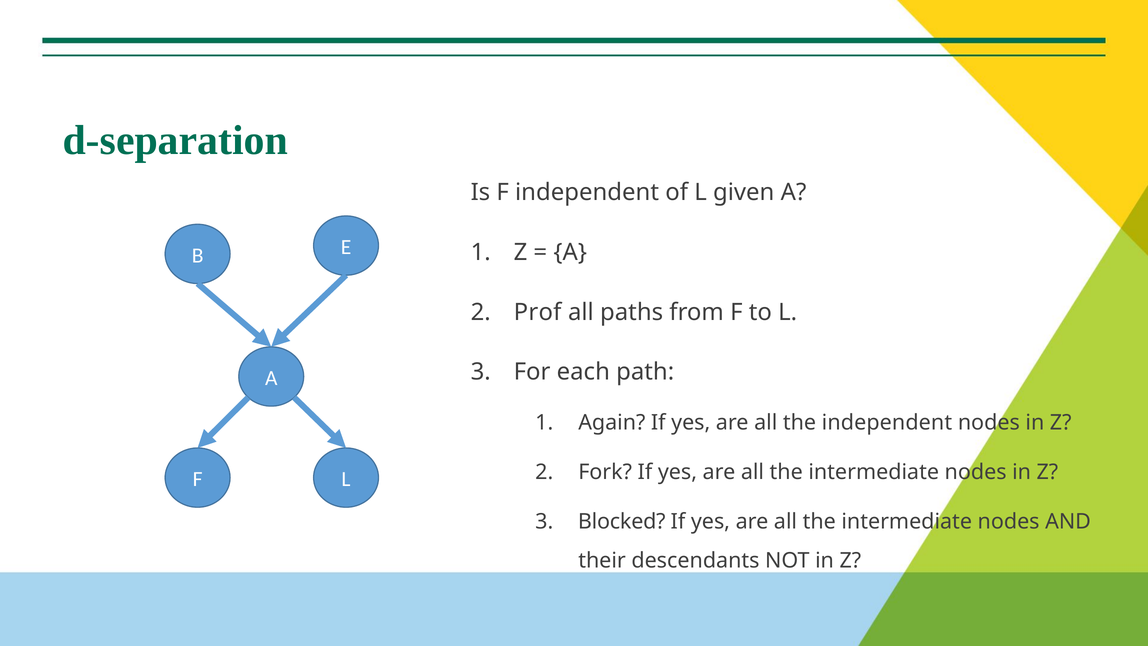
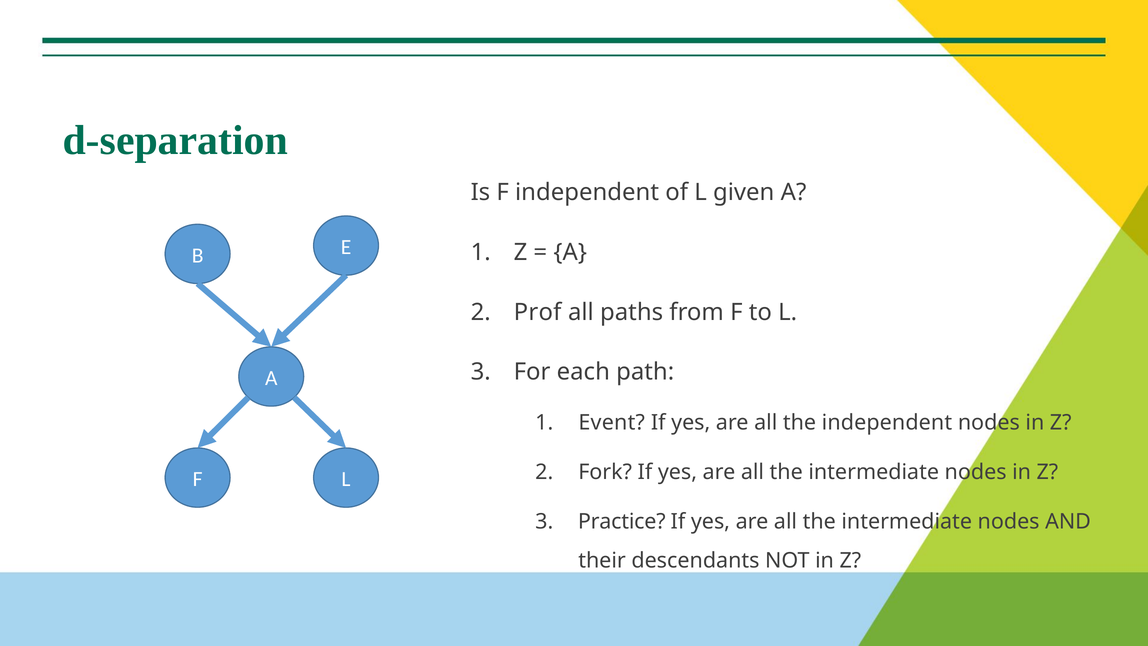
Again: Again -> Event
Blocked: Blocked -> Practice
